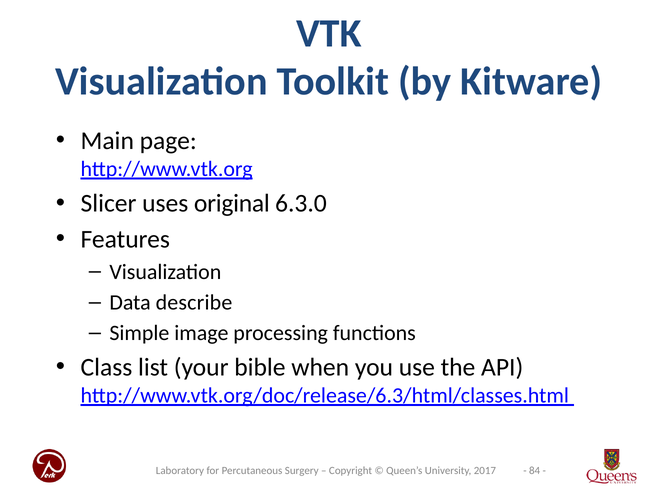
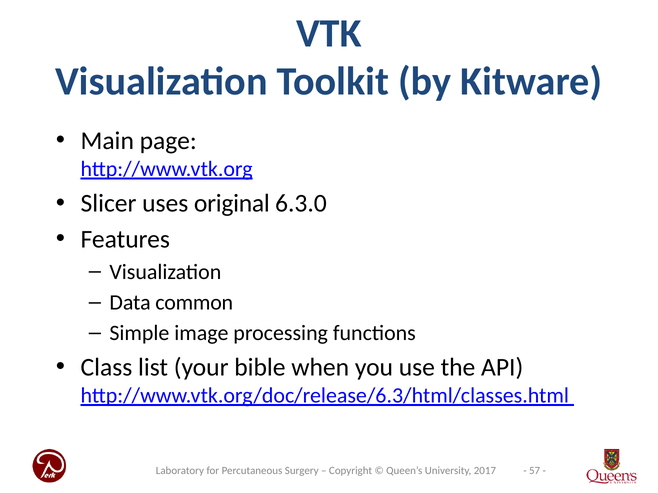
describe: describe -> common
84: 84 -> 57
